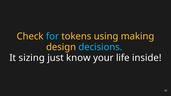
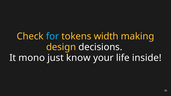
using: using -> width
decisions colour: light blue -> white
sizing: sizing -> mono
